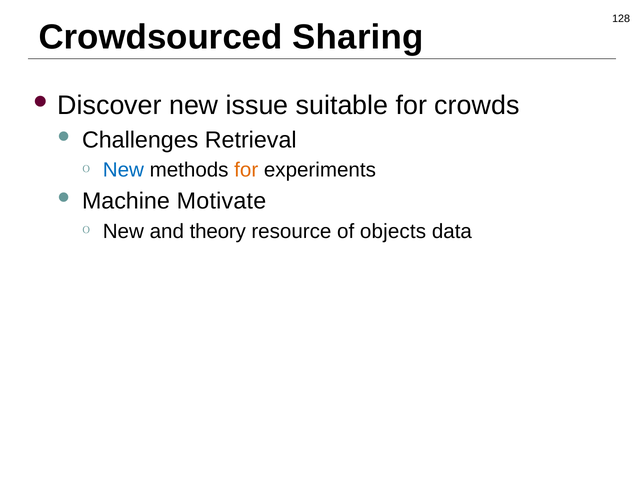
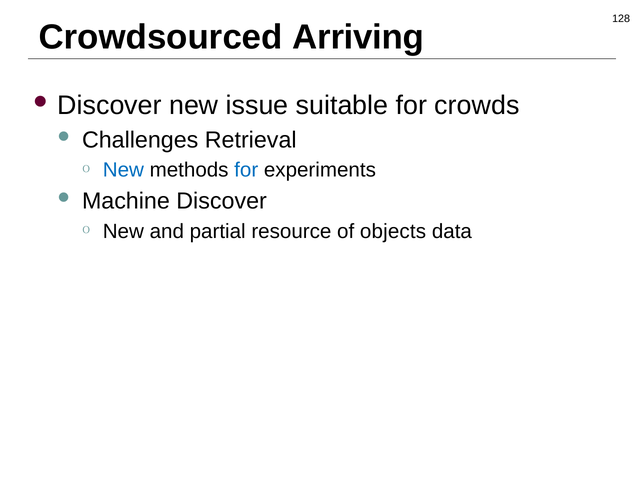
Sharing: Sharing -> Arriving
for at (246, 170) colour: orange -> blue
Machine Motivate: Motivate -> Discover
theory: theory -> partial
